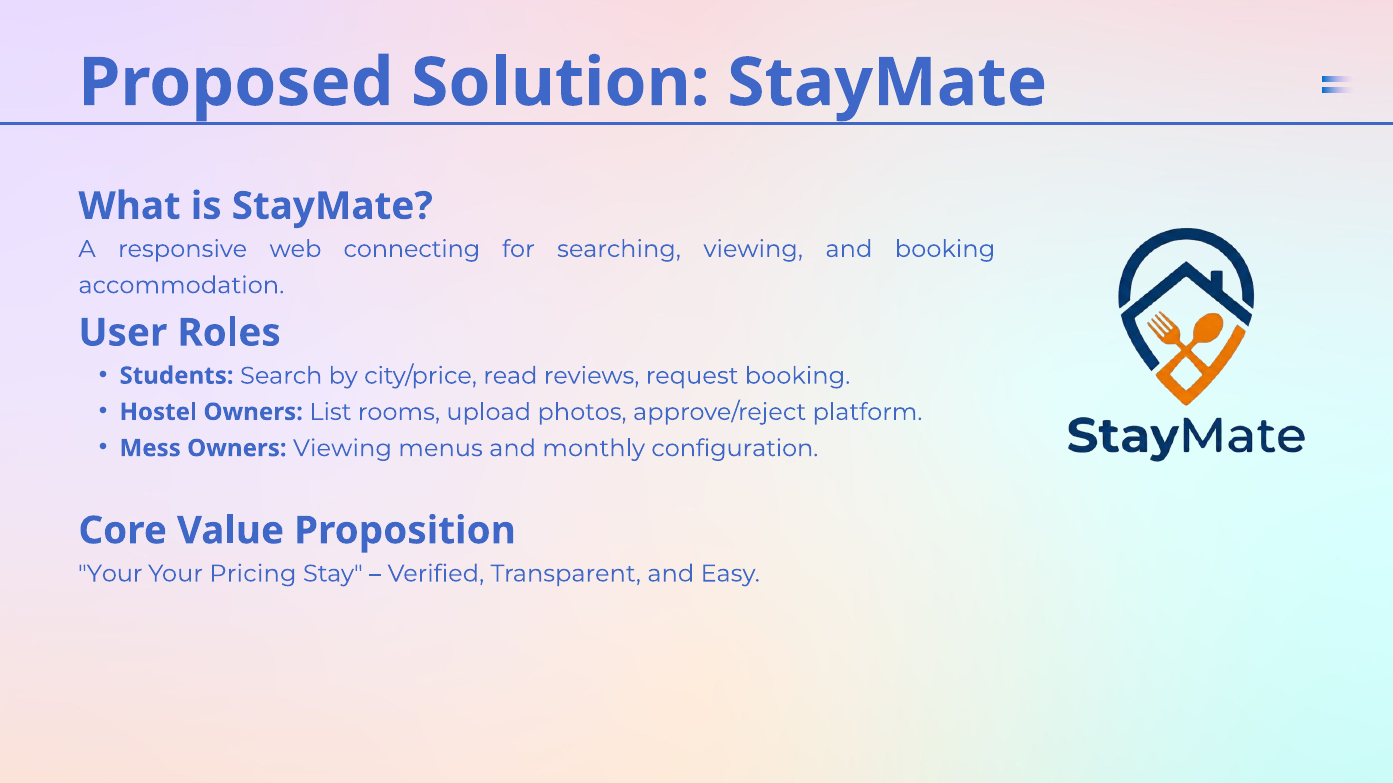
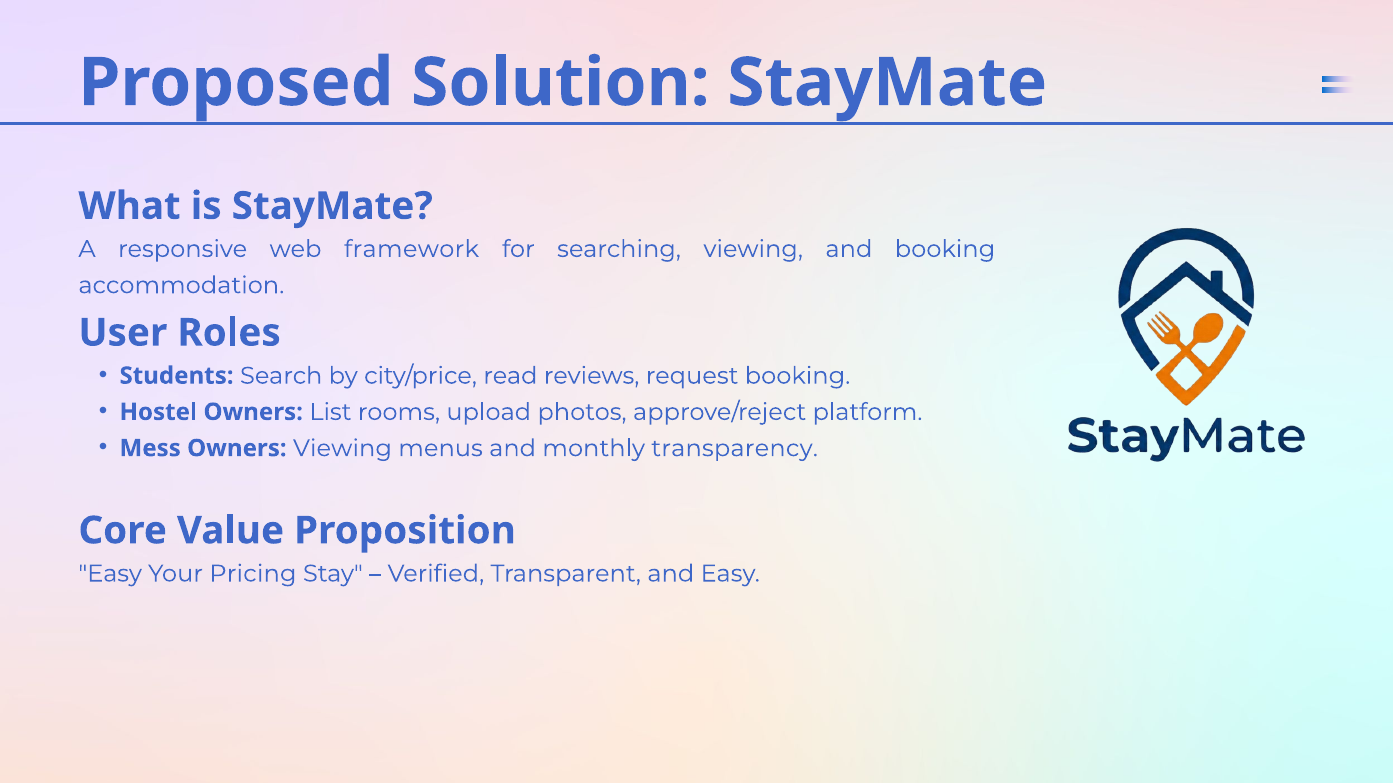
connecting: connecting -> framework
configuration: configuration -> transparency
Your at (110, 574): Your -> Easy
